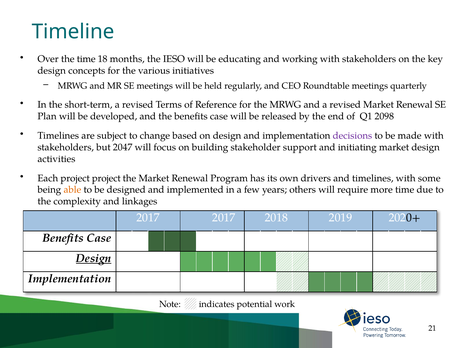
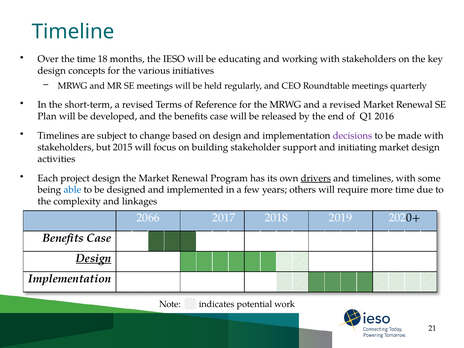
2098: 2098 -> 2016
2047: 2047 -> 2015
project project: project -> design
drivers underline: none -> present
able colour: orange -> blue
2017 at (148, 218): 2017 -> 2066
